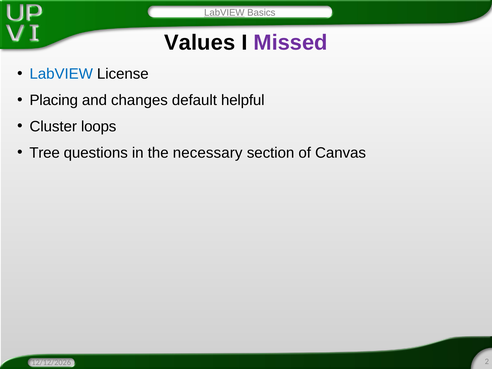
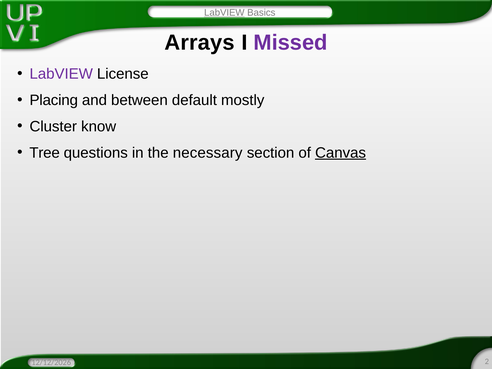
Values: Values -> Arrays
LabVIEW at (61, 74) colour: blue -> purple
changes: changes -> between
helpful: helpful -> mostly
loops: loops -> know
Canvas underline: none -> present
